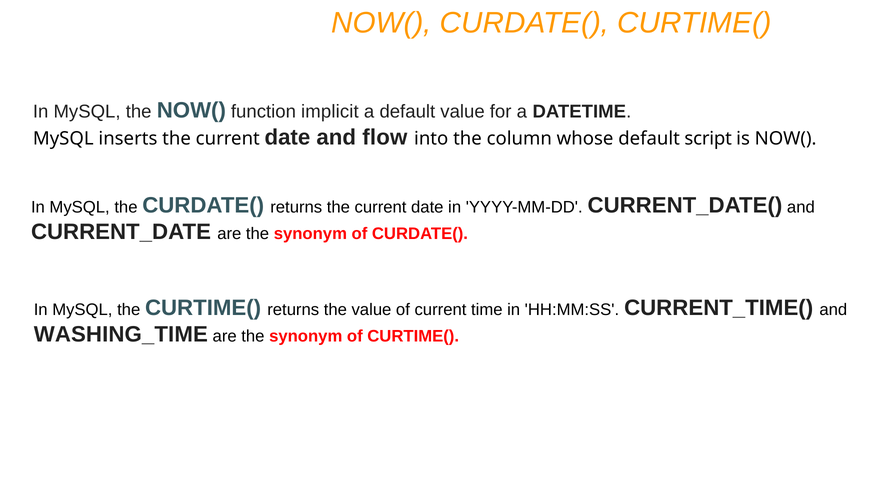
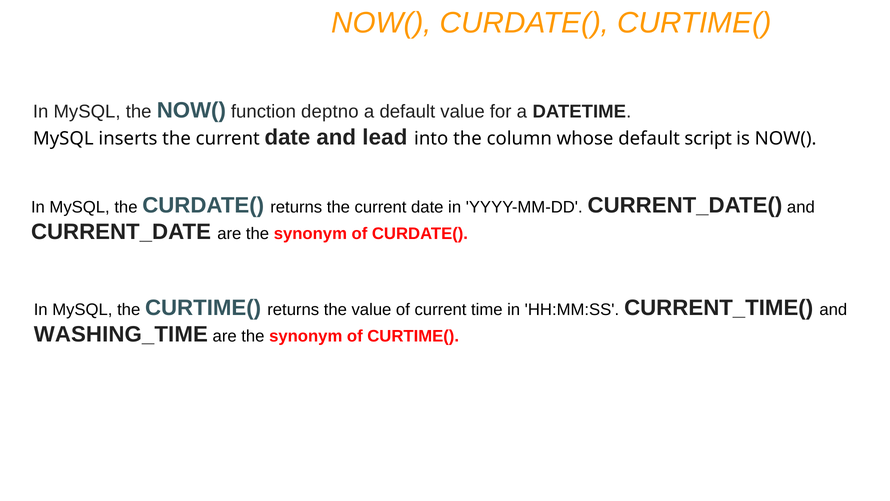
implicit: implicit -> deptno
flow: flow -> lead
